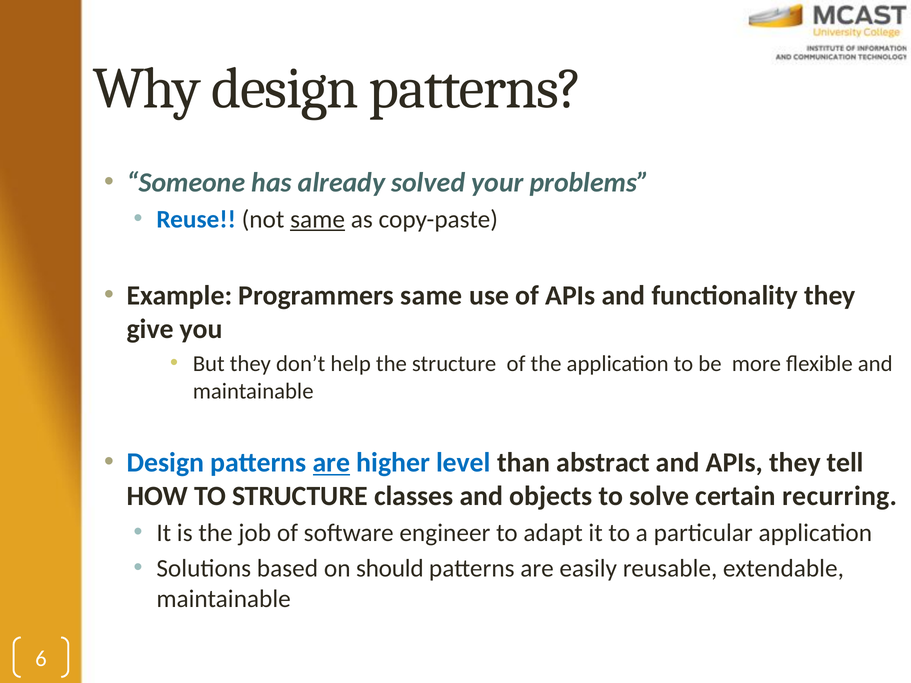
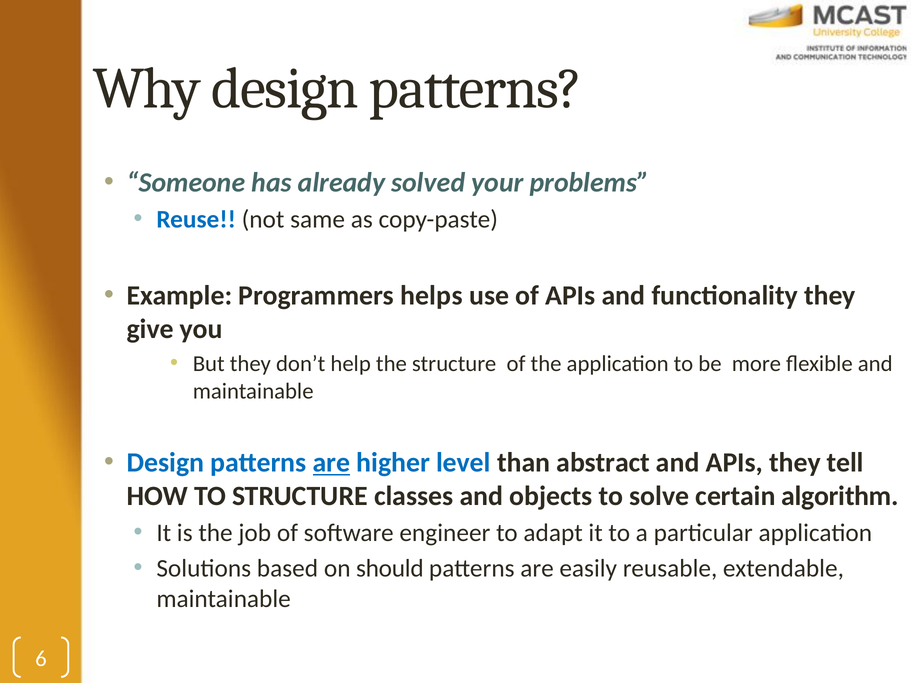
same at (318, 219) underline: present -> none
Programmers same: same -> helps
recurring: recurring -> algorithm
